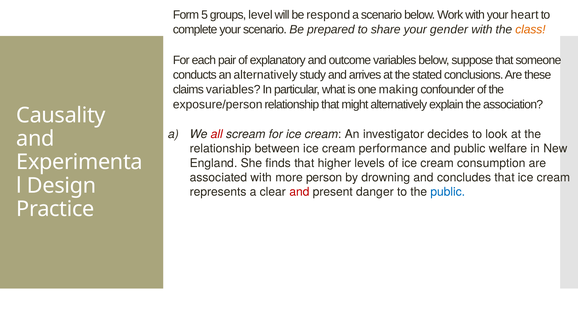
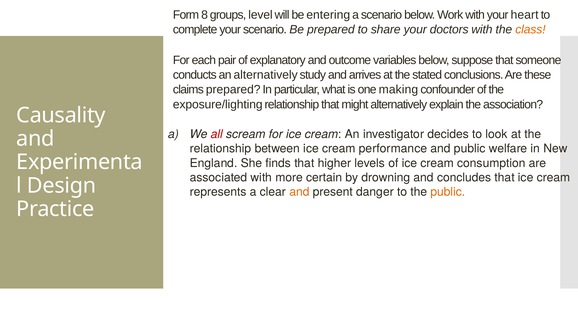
5: 5 -> 8
respond: respond -> entering
gender: gender -> doctors
claims variables: variables -> prepared
exposure/person: exposure/person -> exposure/lighting
person: person -> certain
and at (299, 192) colour: red -> orange
public at (448, 192) colour: blue -> orange
